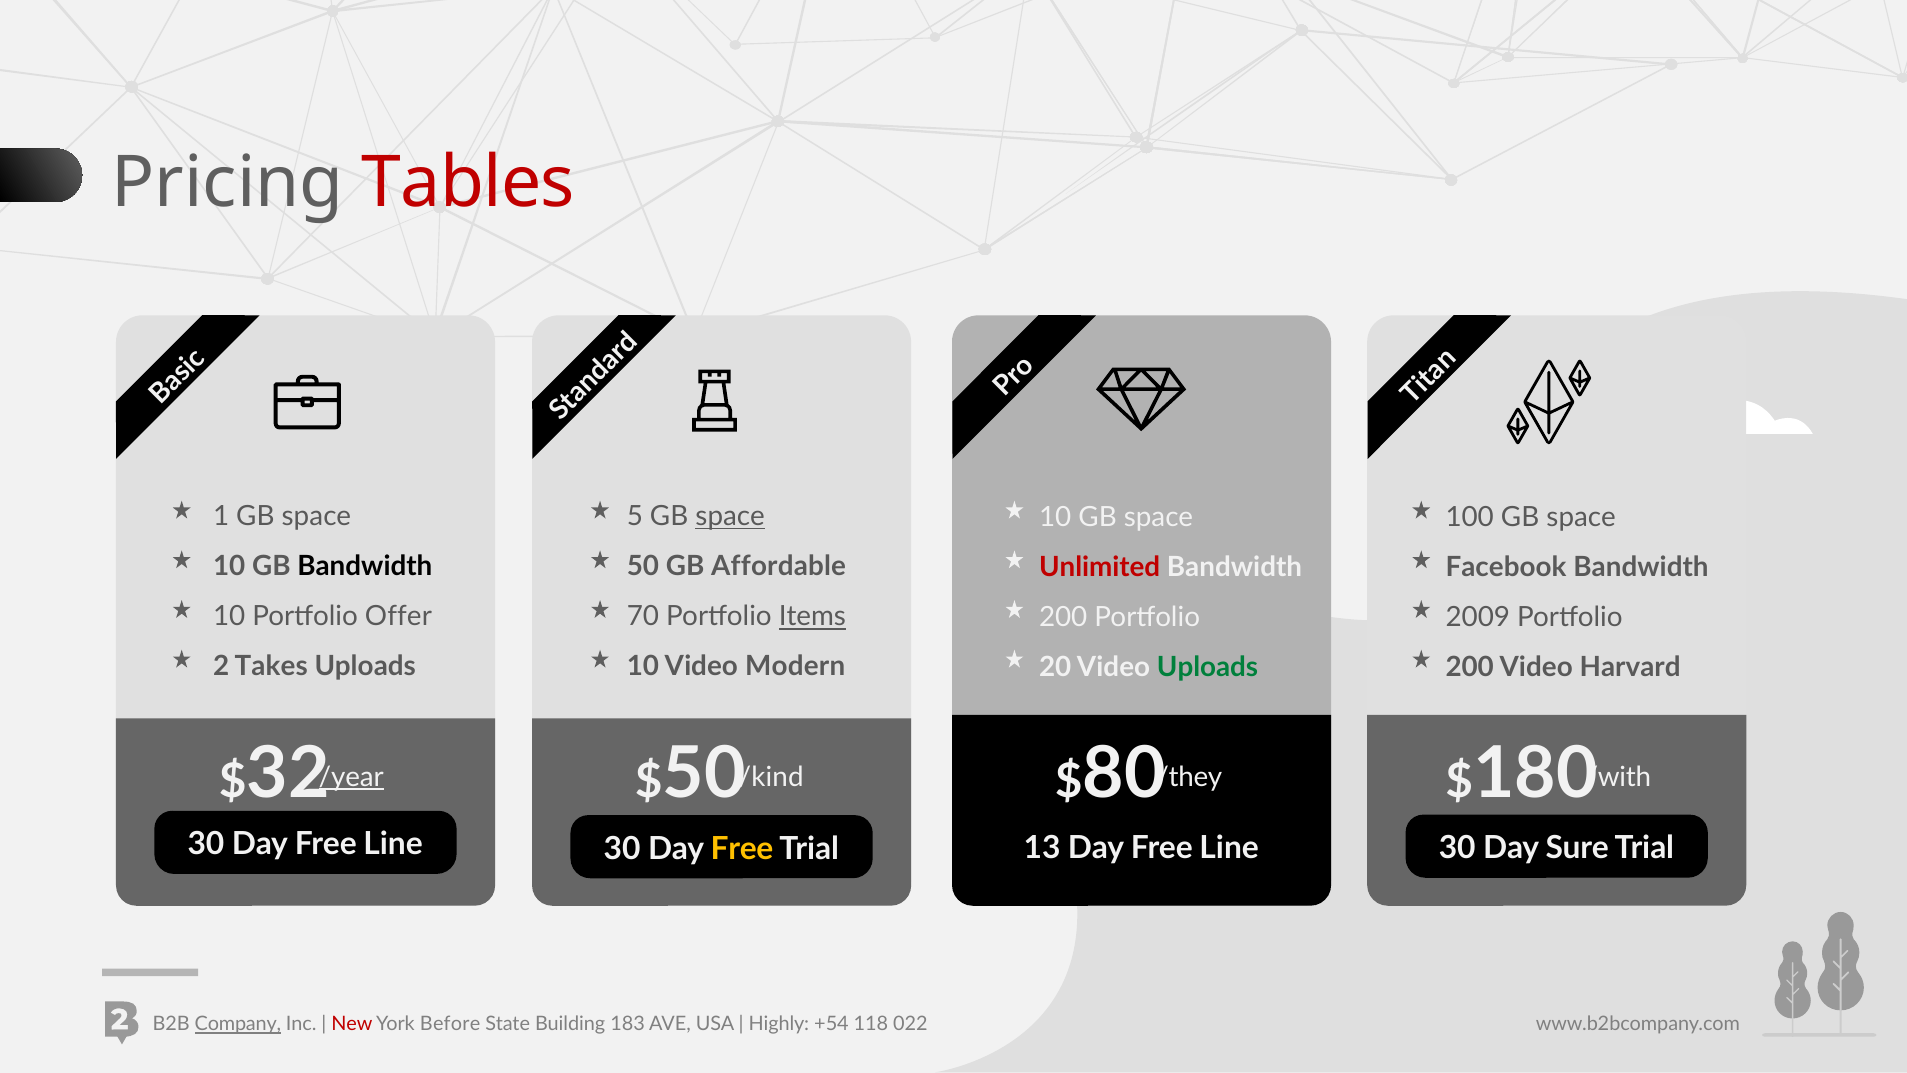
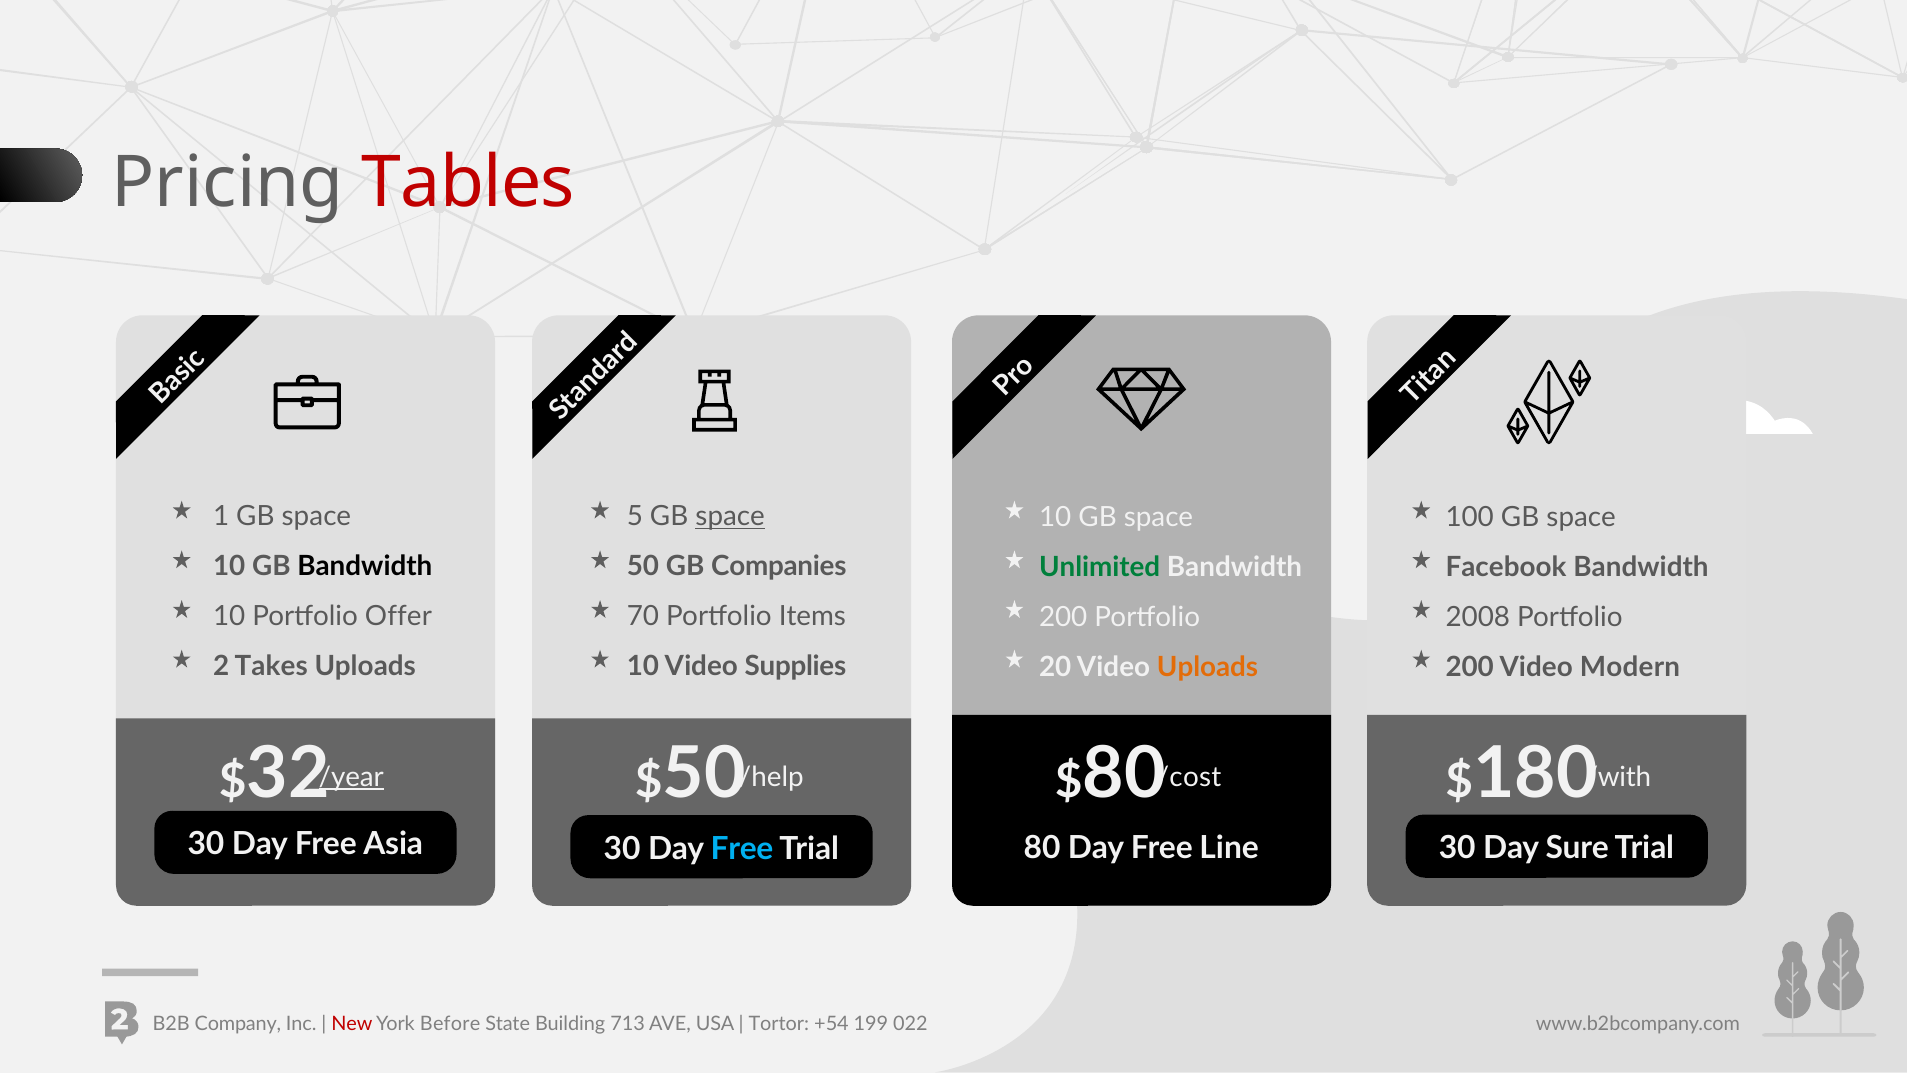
Affordable: Affordable -> Companies
Unlimited colour: red -> green
Items underline: present -> none
2009: 2009 -> 2008
Modern: Modern -> Supplies
Uploads at (1208, 667) colour: green -> orange
Harvard: Harvard -> Modern
/kind: /kind -> /help
/they: /they -> /cost
30 Day Free Line: Line -> Asia
Free at (742, 848) colour: yellow -> light blue
Trial 13: 13 -> 80
Company underline: present -> none
183: 183 -> 713
Highly: Highly -> Tortor
118: 118 -> 199
